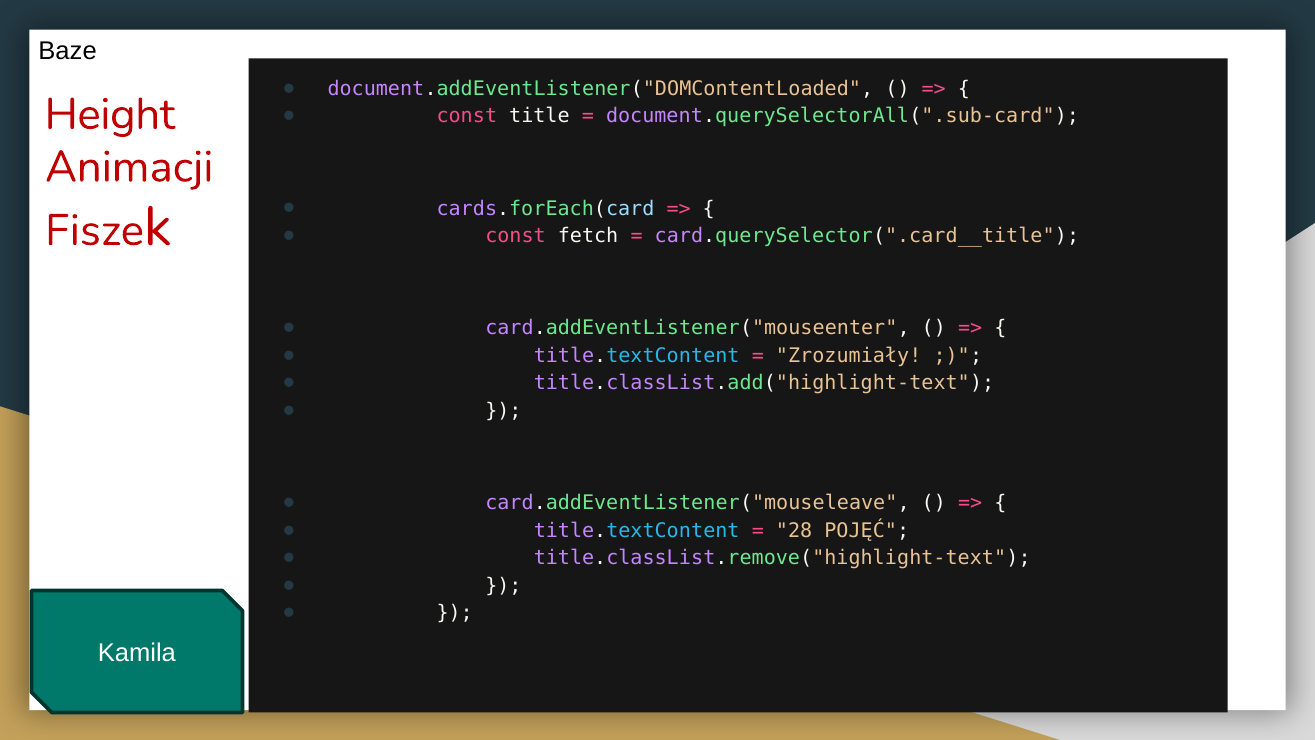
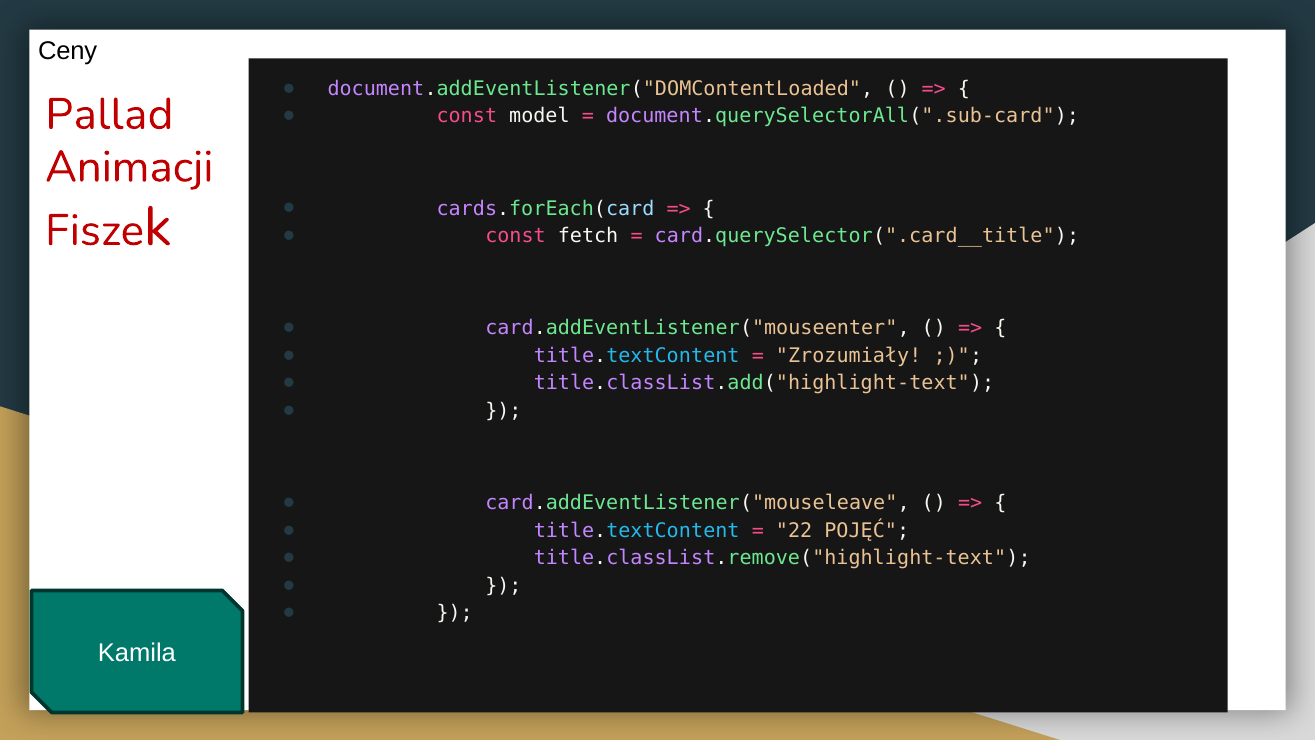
Baze: Baze -> Ceny
Height: Height -> Pallad
title: title -> model
28: 28 -> 22
